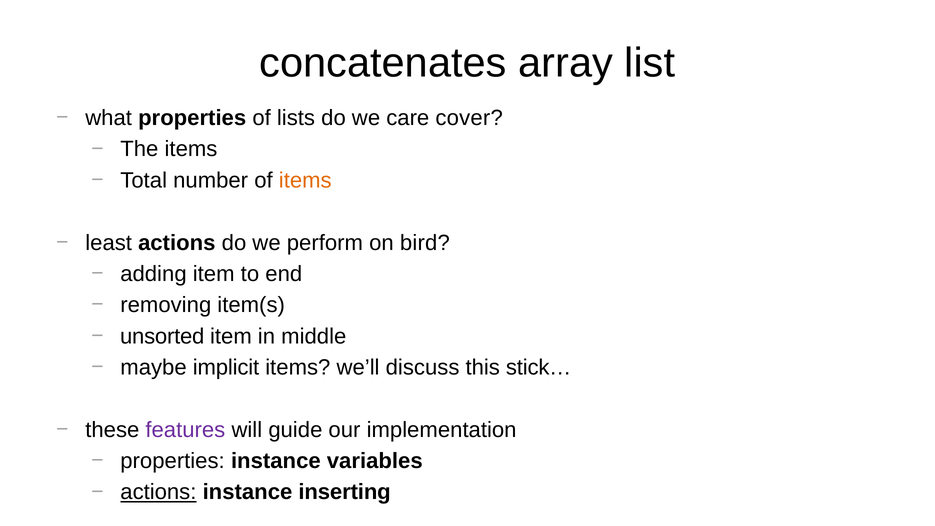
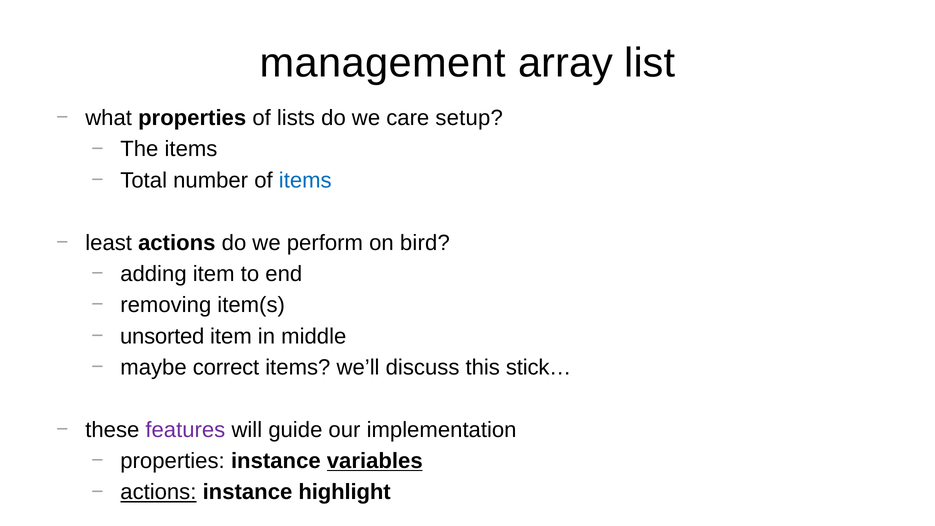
concatenates: concatenates -> management
cover: cover -> setup
items at (305, 180) colour: orange -> blue
implicit: implicit -> correct
variables underline: none -> present
inserting: inserting -> highlight
